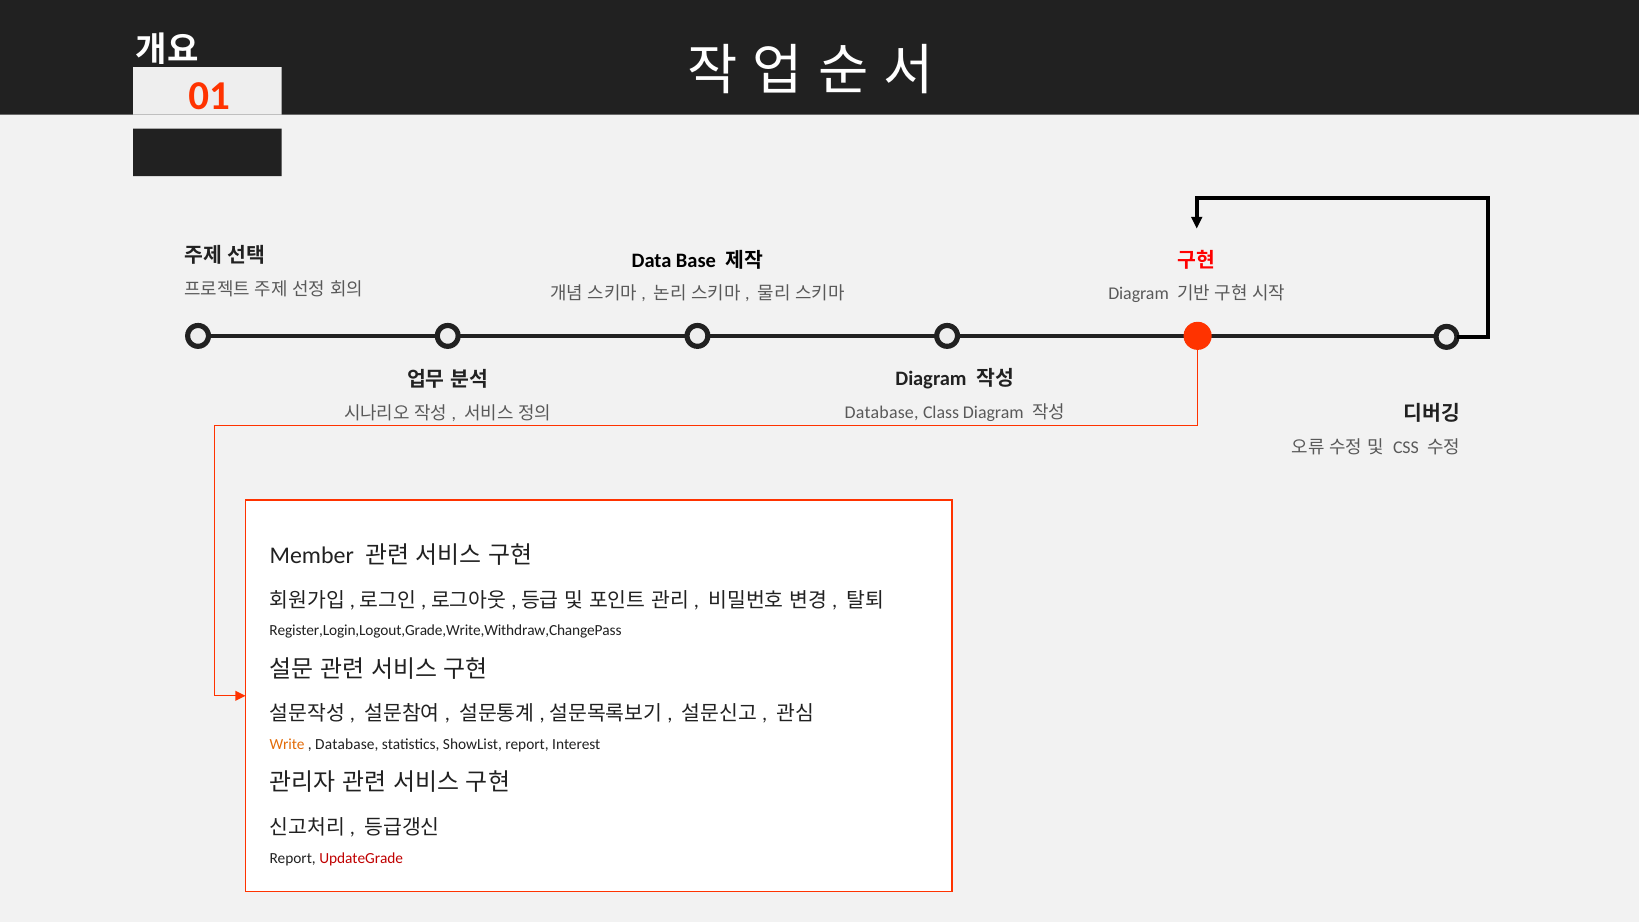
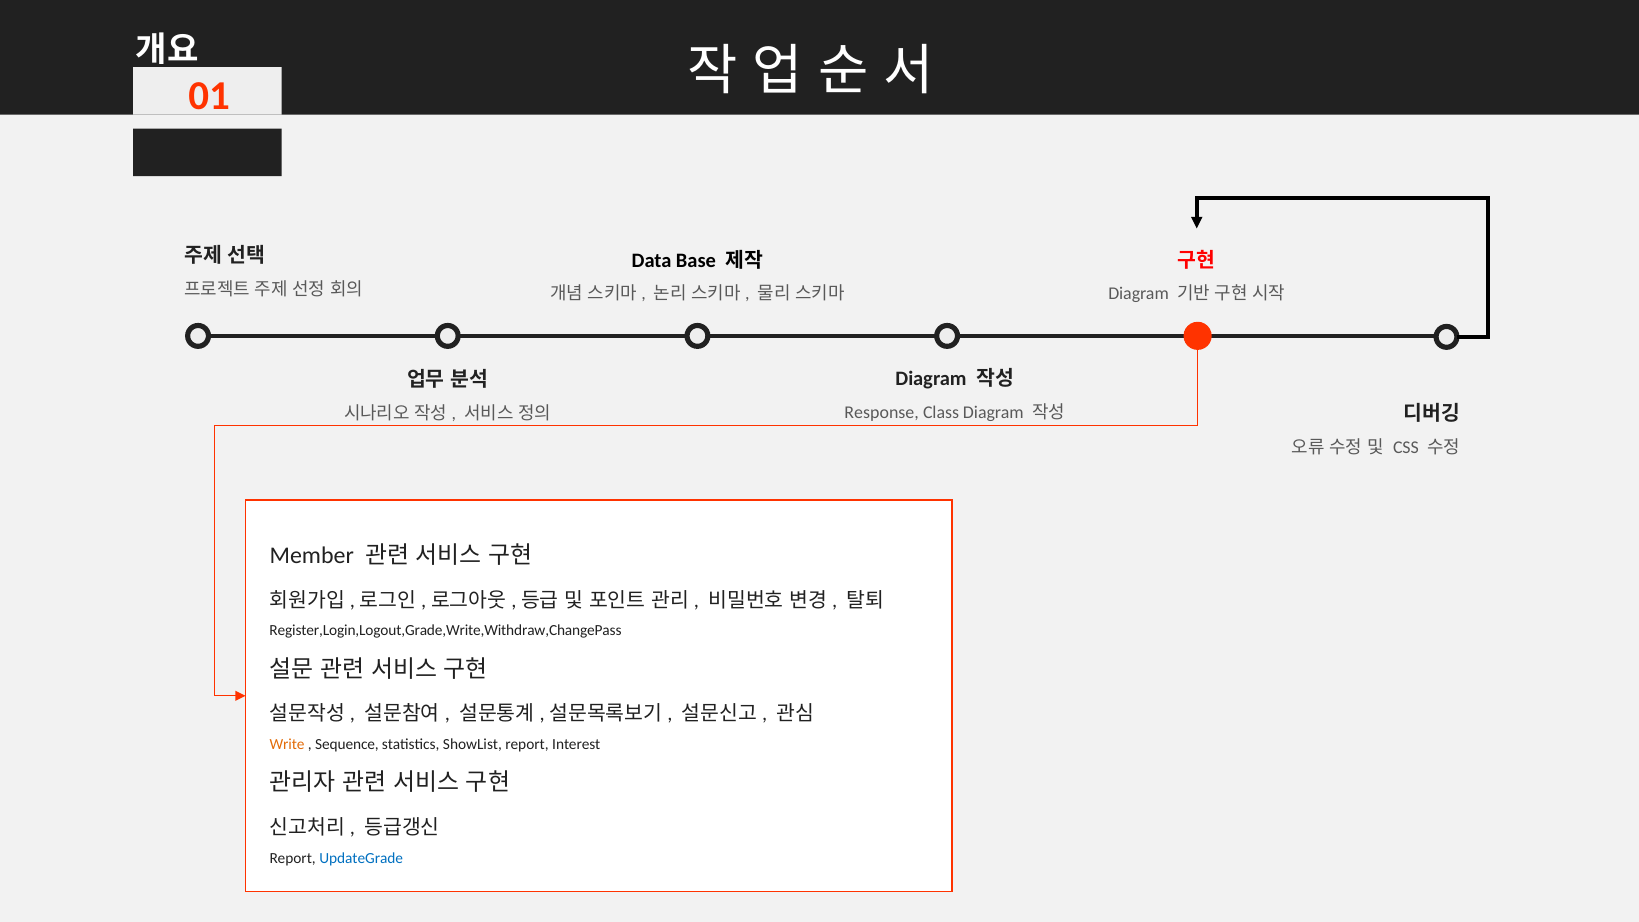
Database at (882, 412): Database -> Response
Database at (347, 744): Database -> Sequence
UpdateGrade colour: red -> blue
